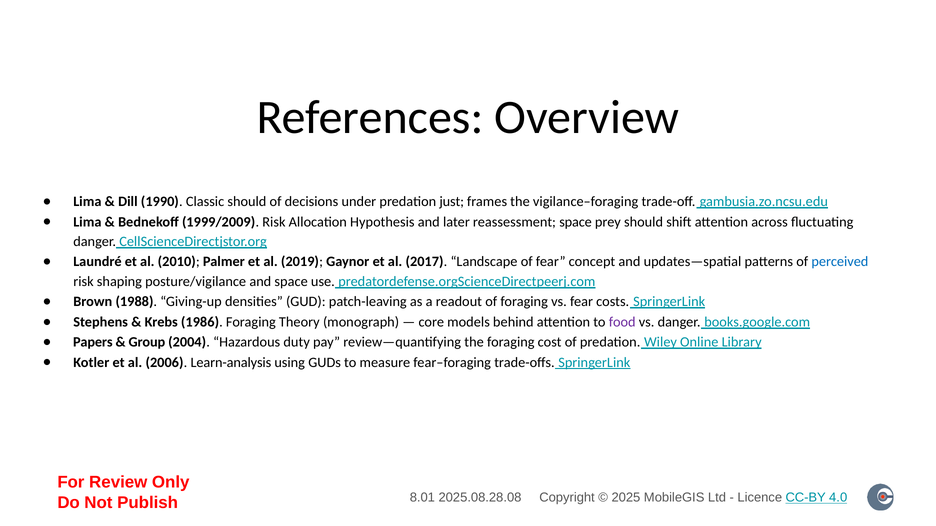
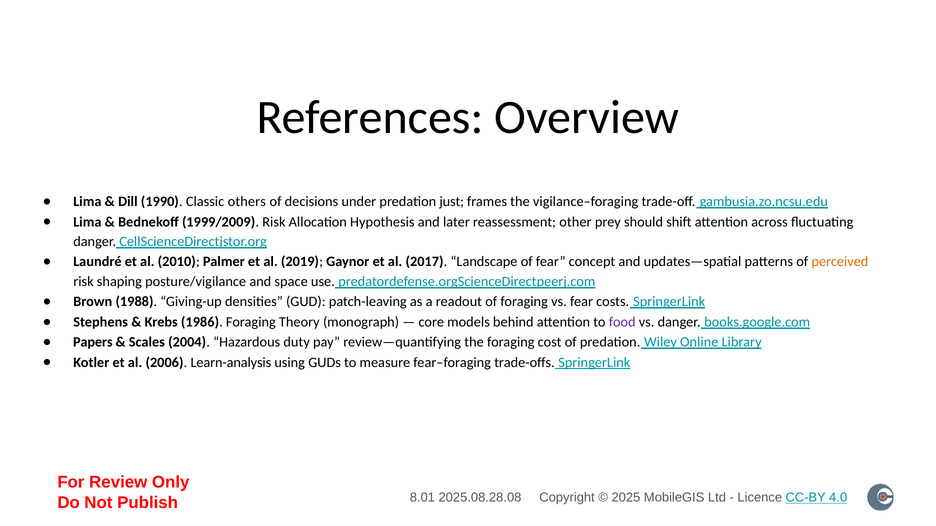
Classic should: should -> others
reassessment space: space -> other
perceived colour: blue -> orange
Group: Group -> Scales
